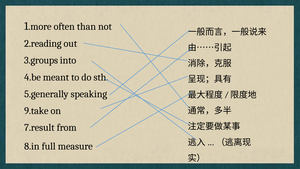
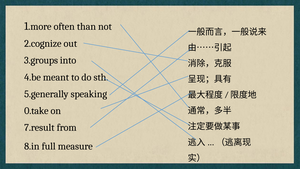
2.reading: 2.reading -> 2.cognize
9.take: 9.take -> 0.take
